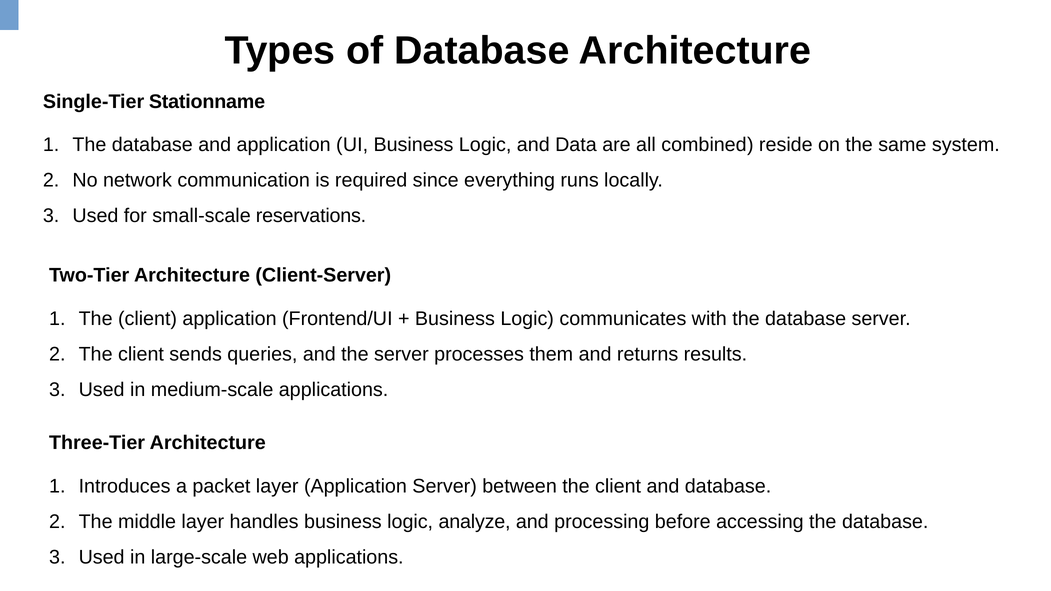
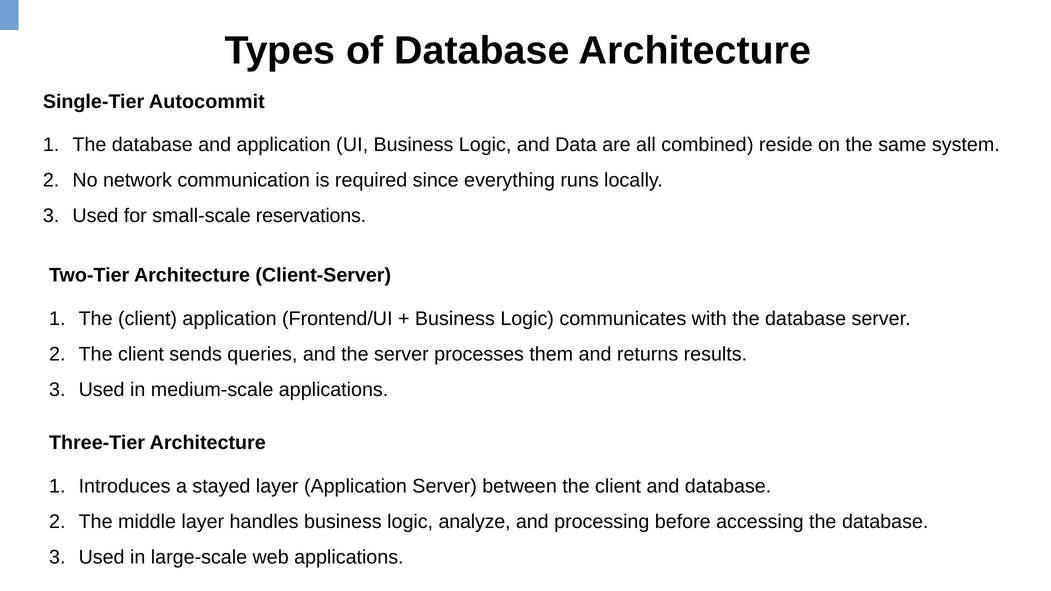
Stationname: Stationname -> Autocommit
packet: packet -> stayed
